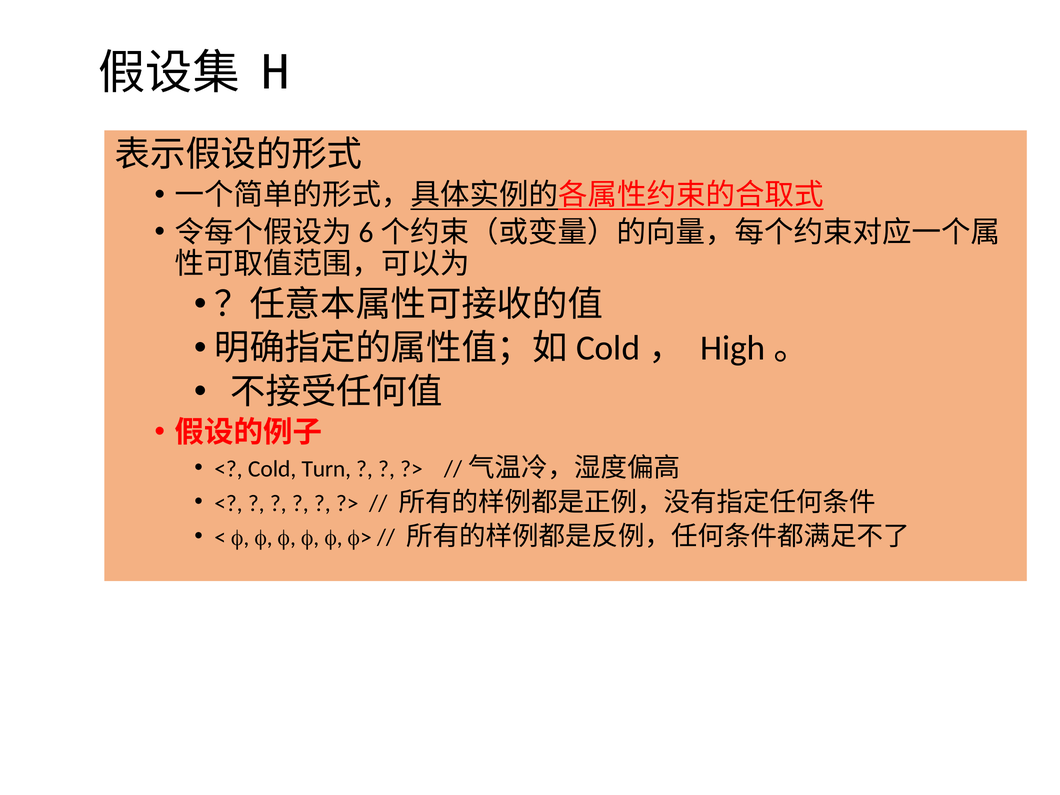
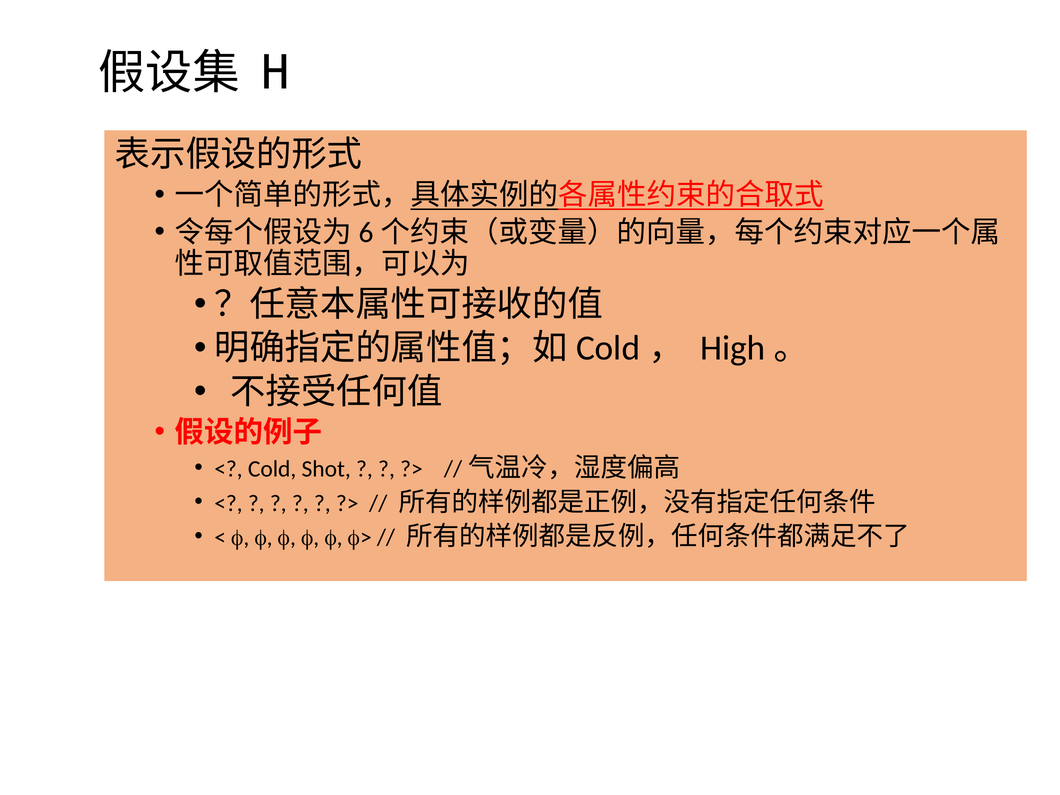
Turn: Turn -> Shot
